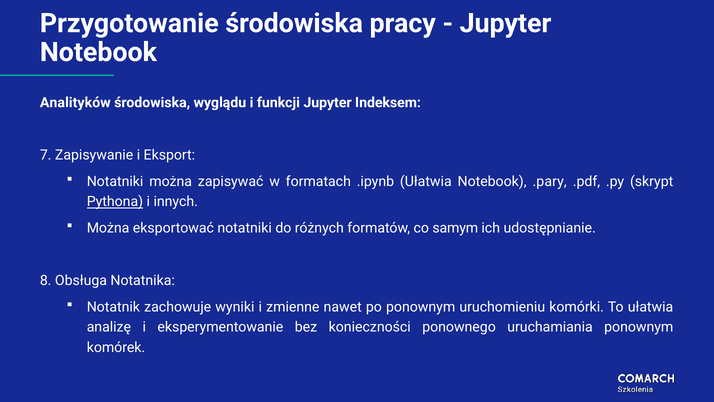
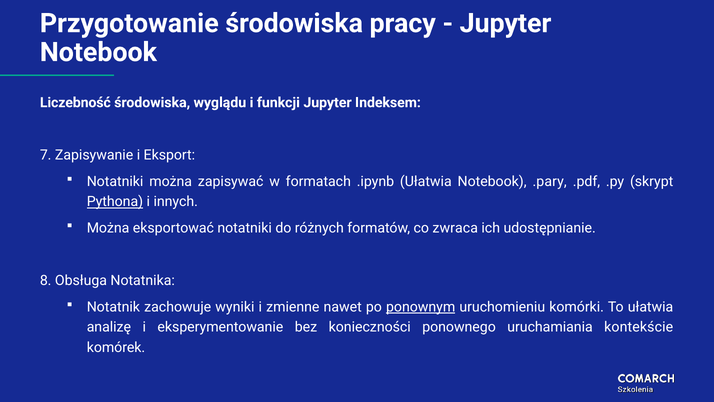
Analityków: Analityków -> Liczebność
samym: samym -> zwraca
ponownym at (421, 307) underline: none -> present
uruchamiania ponownym: ponownym -> kontekście
